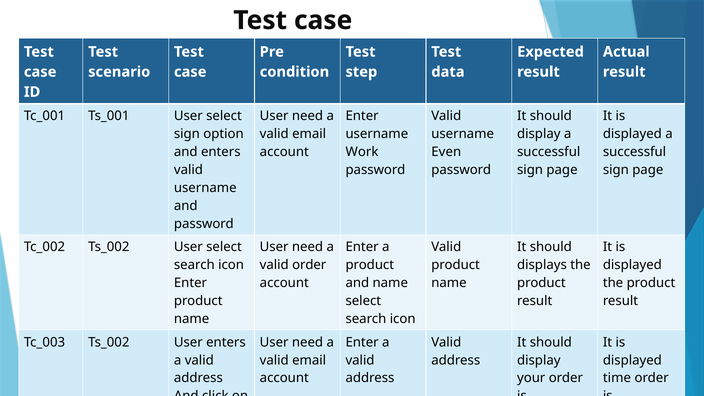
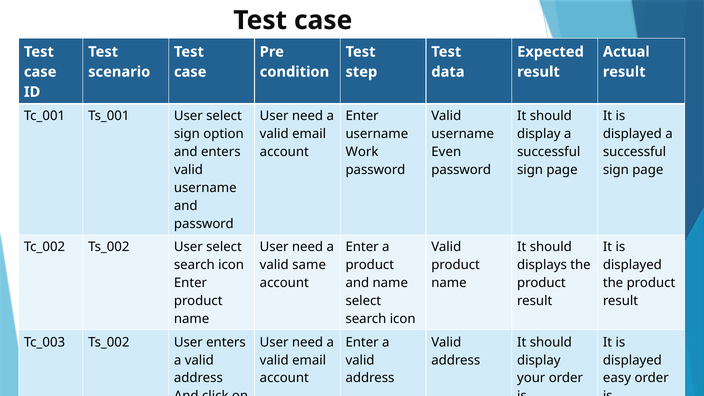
valid order: order -> same
time: time -> easy
